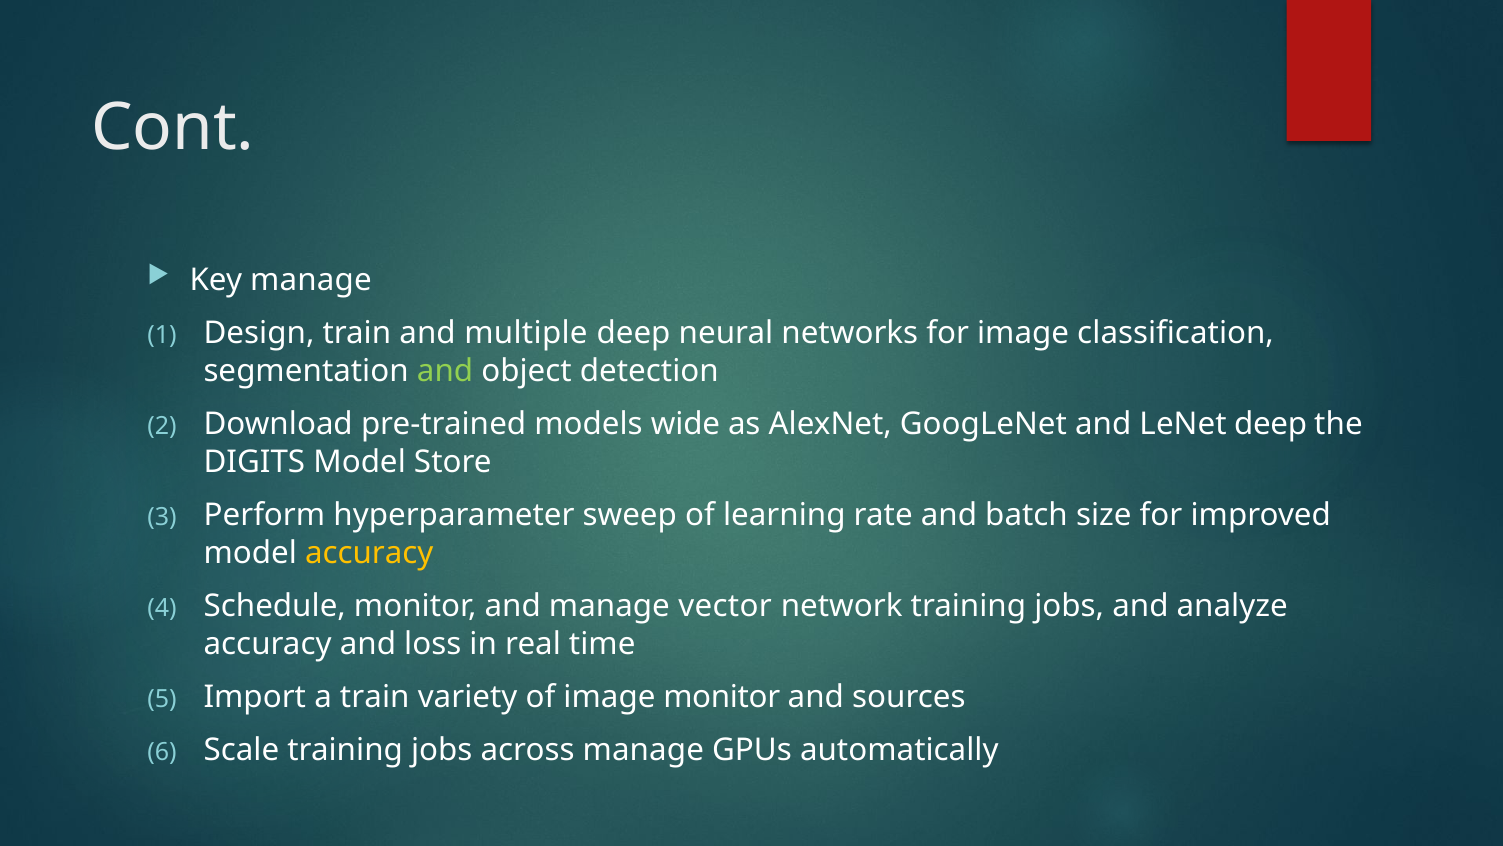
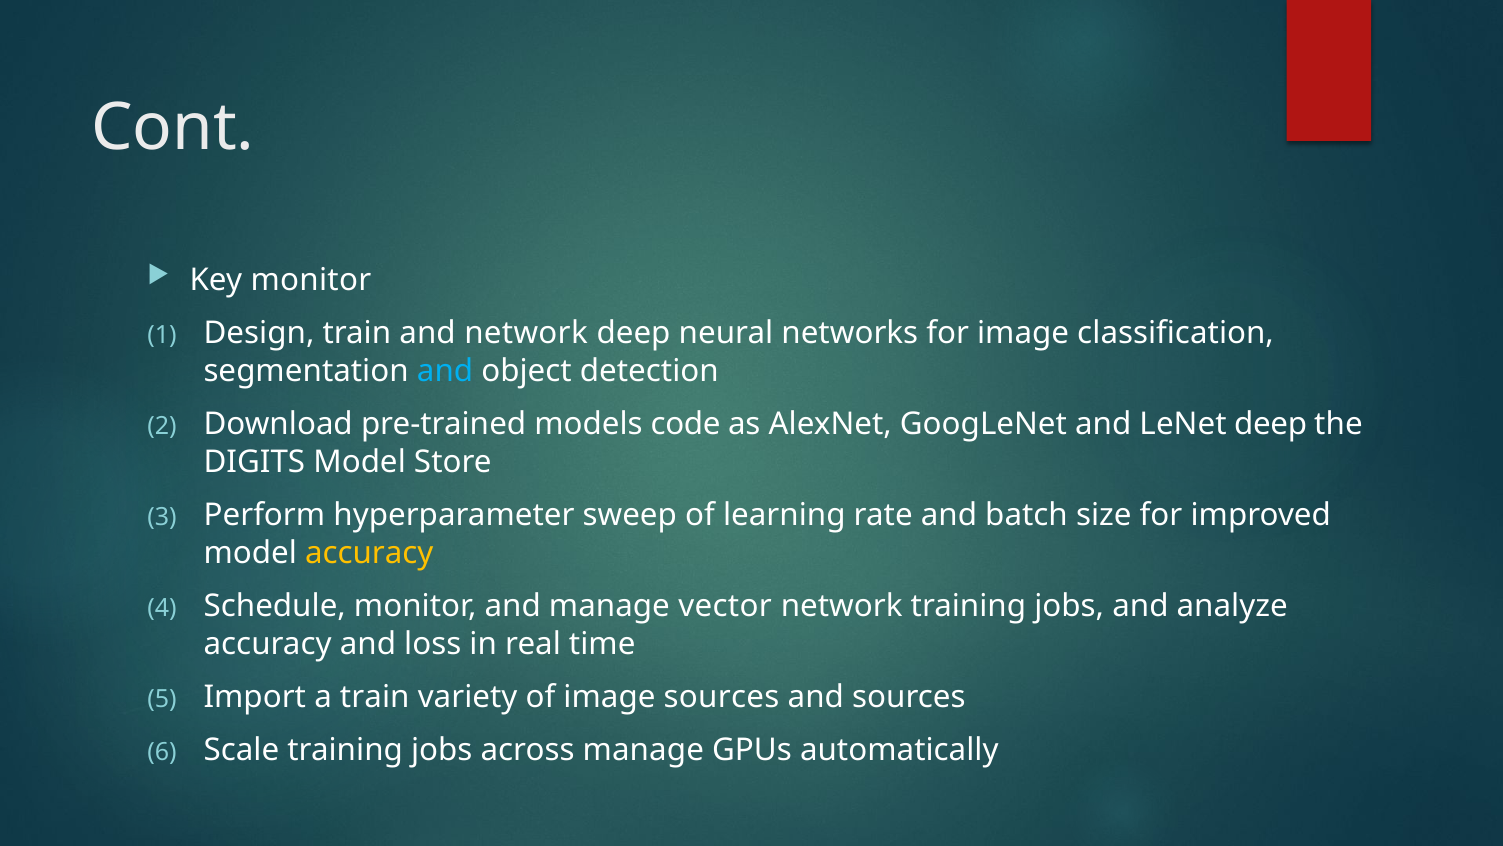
Key manage: manage -> monitor
and multiple: multiple -> network
and at (445, 371) colour: light green -> light blue
wide: wide -> code
image monitor: monitor -> sources
